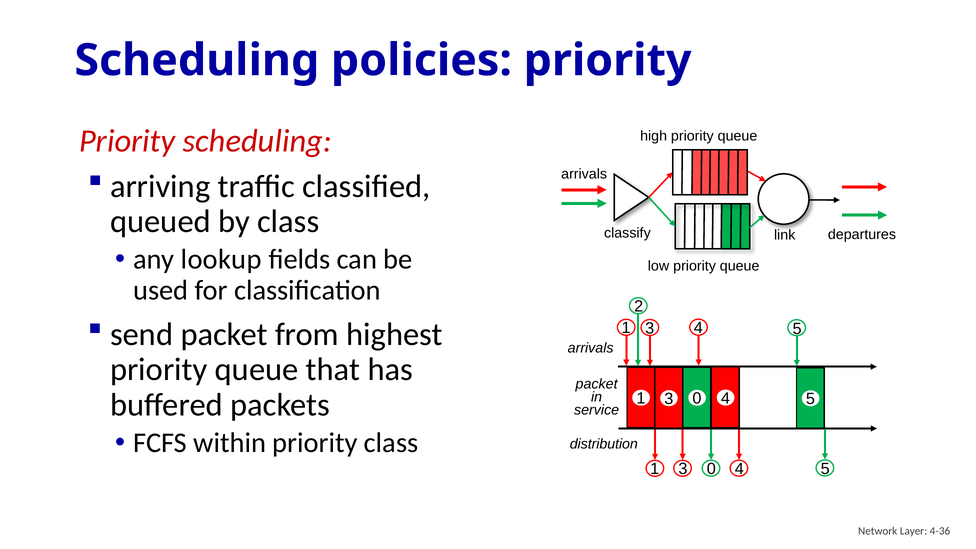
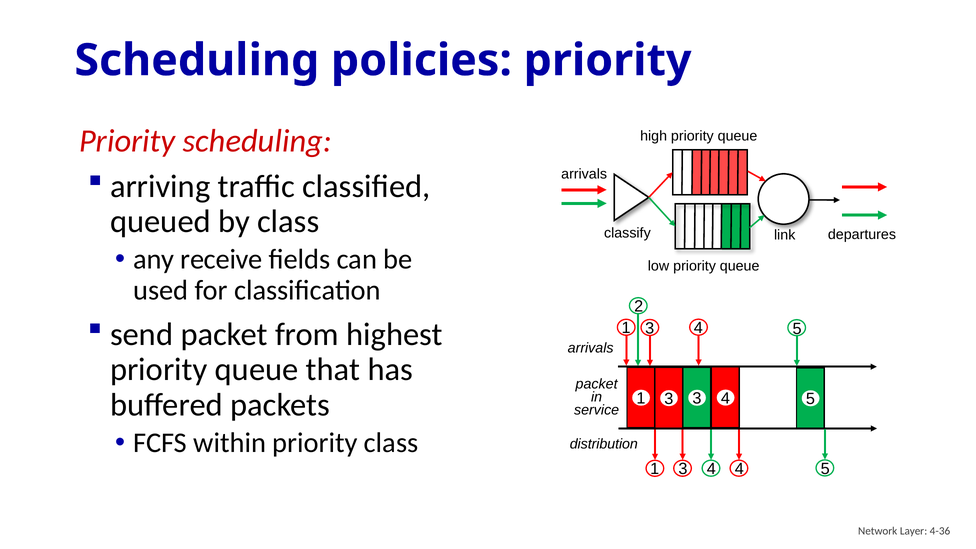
lookup: lookup -> receive
0 at (697, 398): 0 -> 3
0 at (711, 469): 0 -> 4
